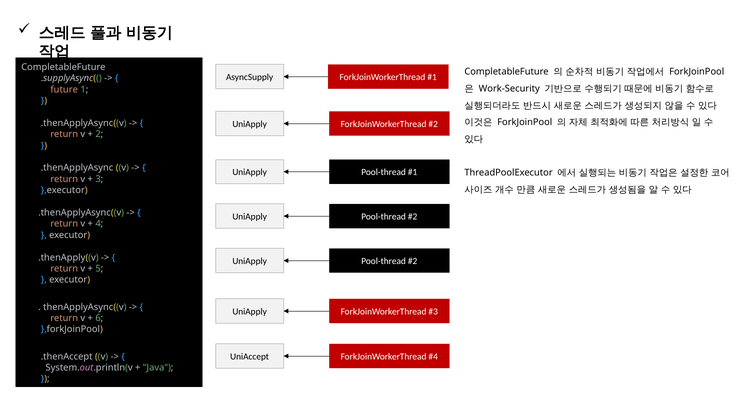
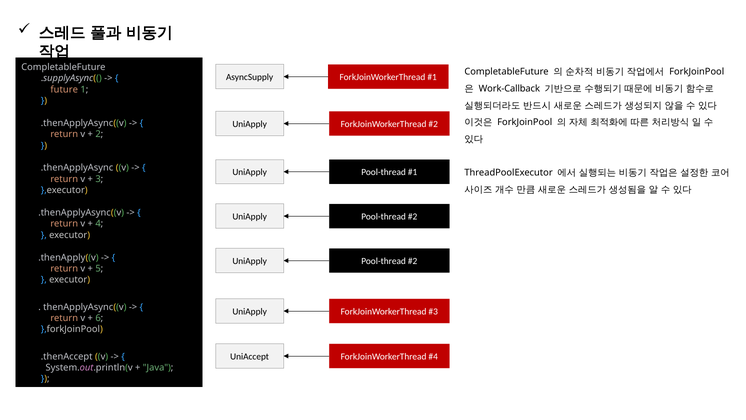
Work-Security: Work-Security -> Work-Callback
